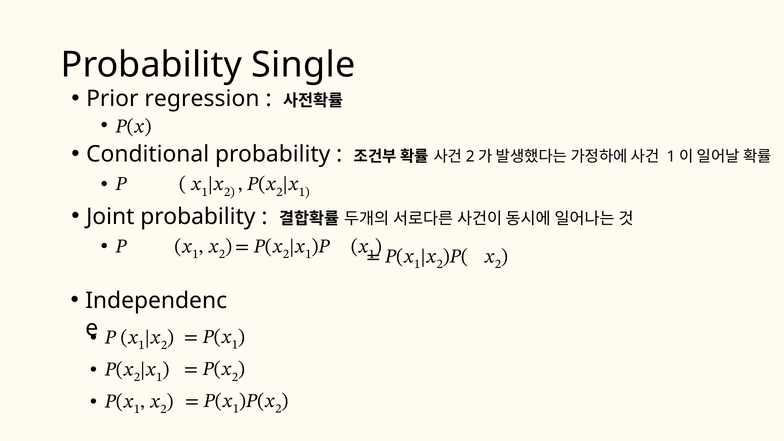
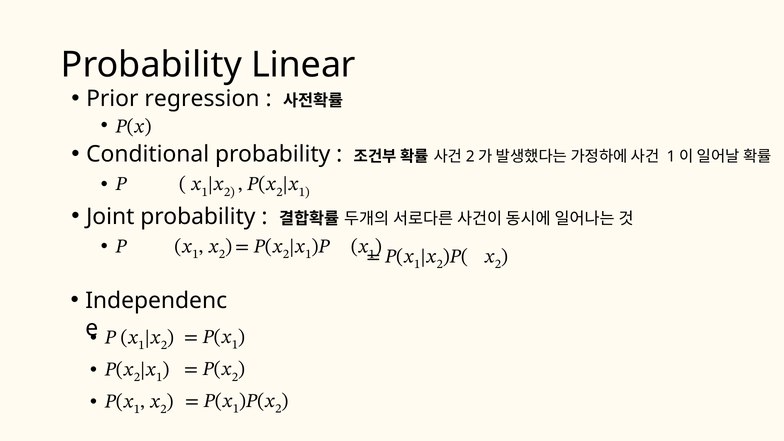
Single: Single -> Linear
